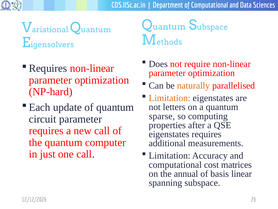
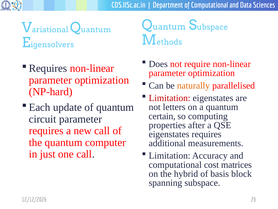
Limitation at (170, 98) colour: orange -> red
sparse: sparse -> certain
annual: annual -> hybrid
linear: linear -> block
